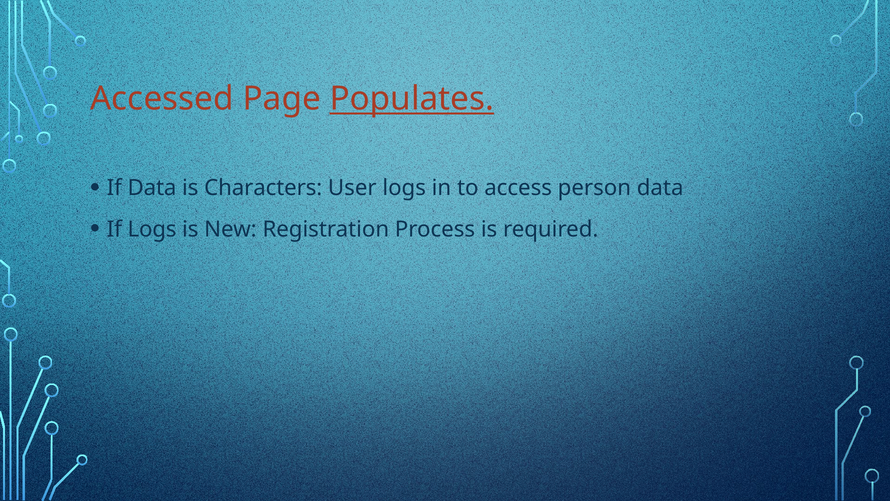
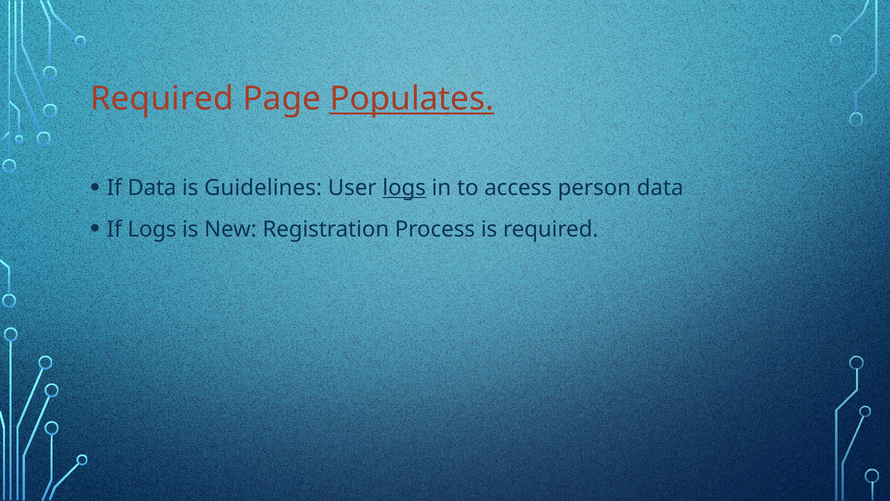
Accessed at (162, 99): Accessed -> Required
Characters: Characters -> Guidelines
logs at (404, 188) underline: none -> present
